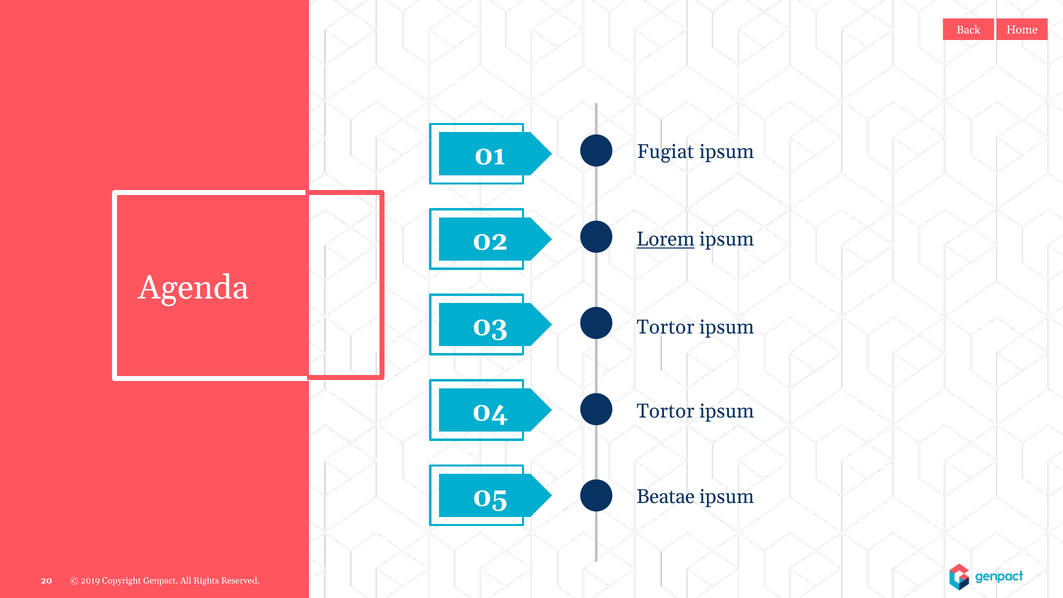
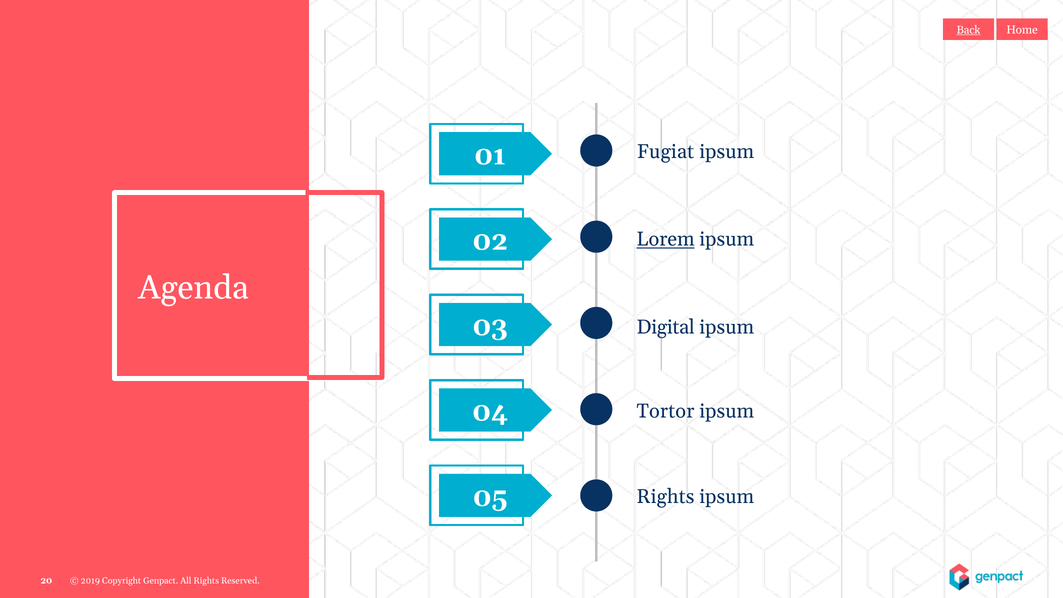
Back underline: none -> present
Tortor at (665, 327): Tortor -> Digital
Beatae at (666, 496): Beatae -> Rights
